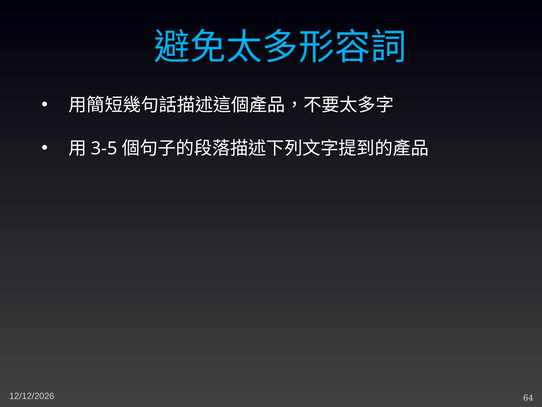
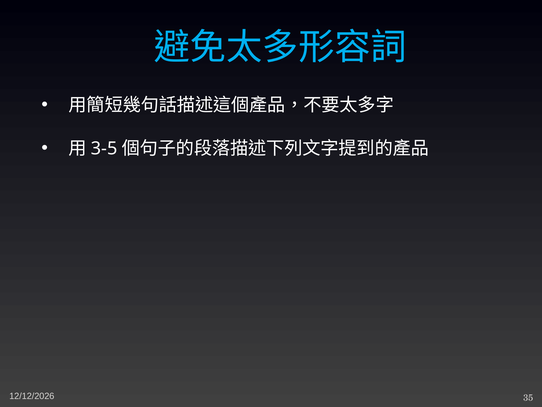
64: 64 -> 35
